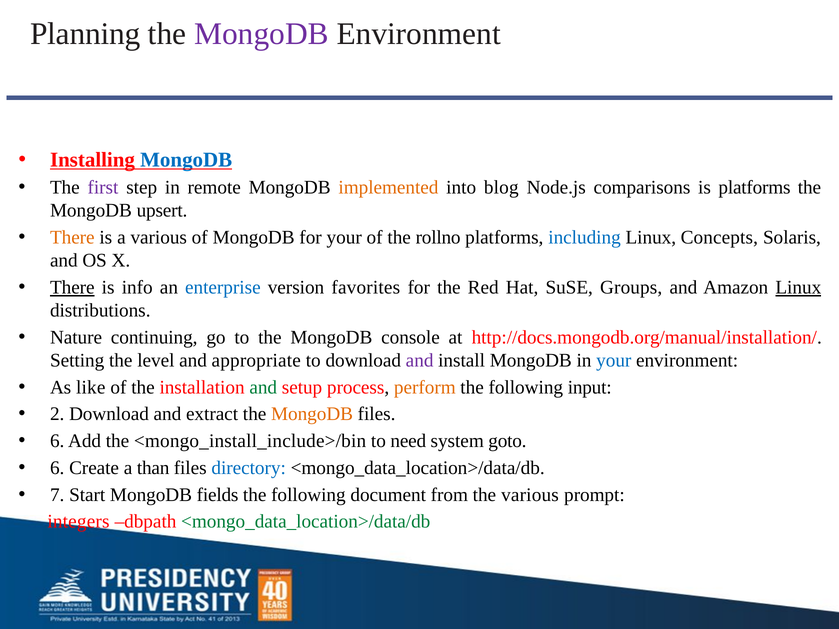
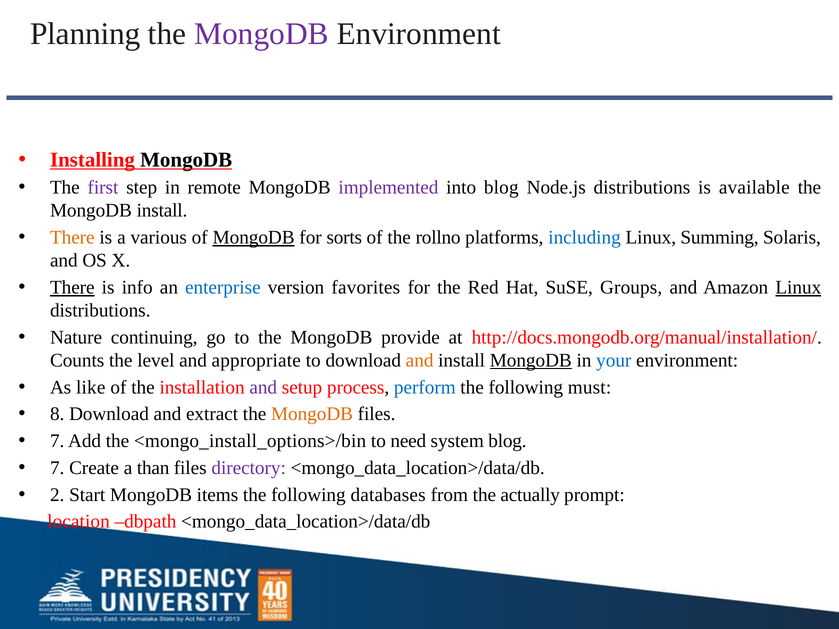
MongoDB at (186, 160) colour: blue -> black
implemented colour: orange -> purple
Node.js comparisons: comparisons -> distributions
is platforms: platforms -> available
MongoDB upsert: upsert -> install
MongoDB at (254, 238) underline: none -> present
for your: your -> sorts
Concepts: Concepts -> Summing
console: console -> provide
Setting: Setting -> Counts
and at (420, 361) colour: purple -> orange
MongoDB at (531, 361) underline: none -> present
and at (263, 387) colour: green -> purple
perform colour: orange -> blue
input: input -> must
2: 2 -> 8
6 at (57, 441): 6 -> 7
<mongo_install_include>/bin: <mongo_install_include>/bin -> <mongo_install_options>/bin
system goto: goto -> blog
6 at (57, 468): 6 -> 7
directory colour: blue -> purple
7: 7 -> 2
fields: fields -> items
document: document -> databases
the various: various -> actually
integers: integers -> location
<mongo_data_location>/data/db at (306, 522) colour: green -> black
